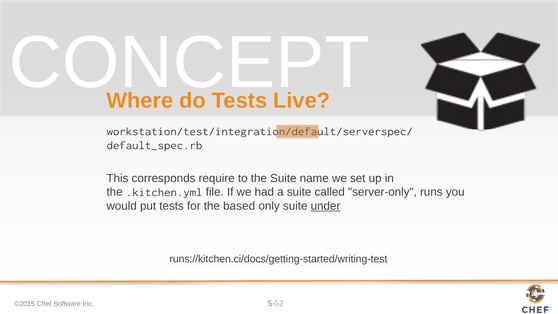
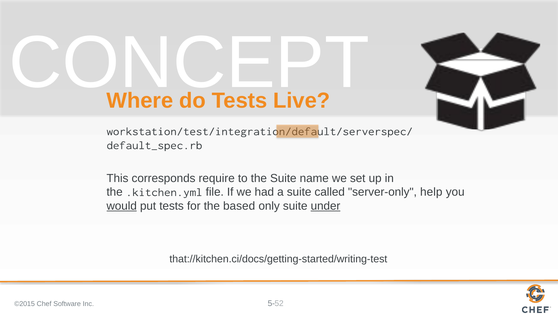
runs: runs -> help
would underline: none -> present
runs://kitchen.ci/docs/getting-started/writing-test: runs://kitchen.ci/docs/getting-started/writing-test -> that://kitchen.ci/docs/getting-started/writing-test
